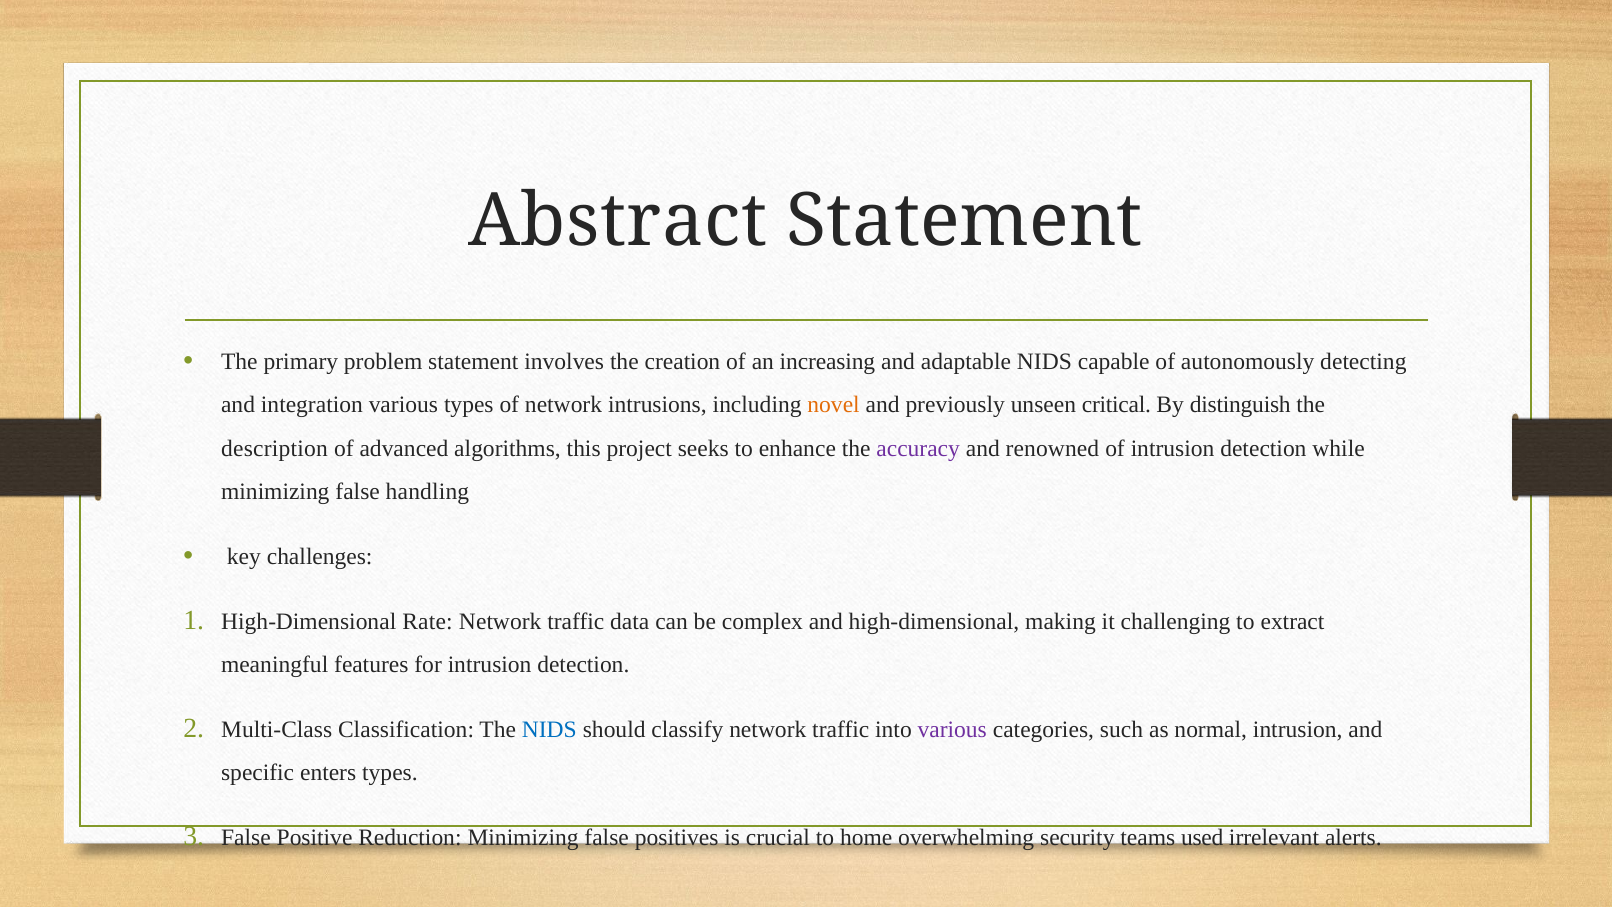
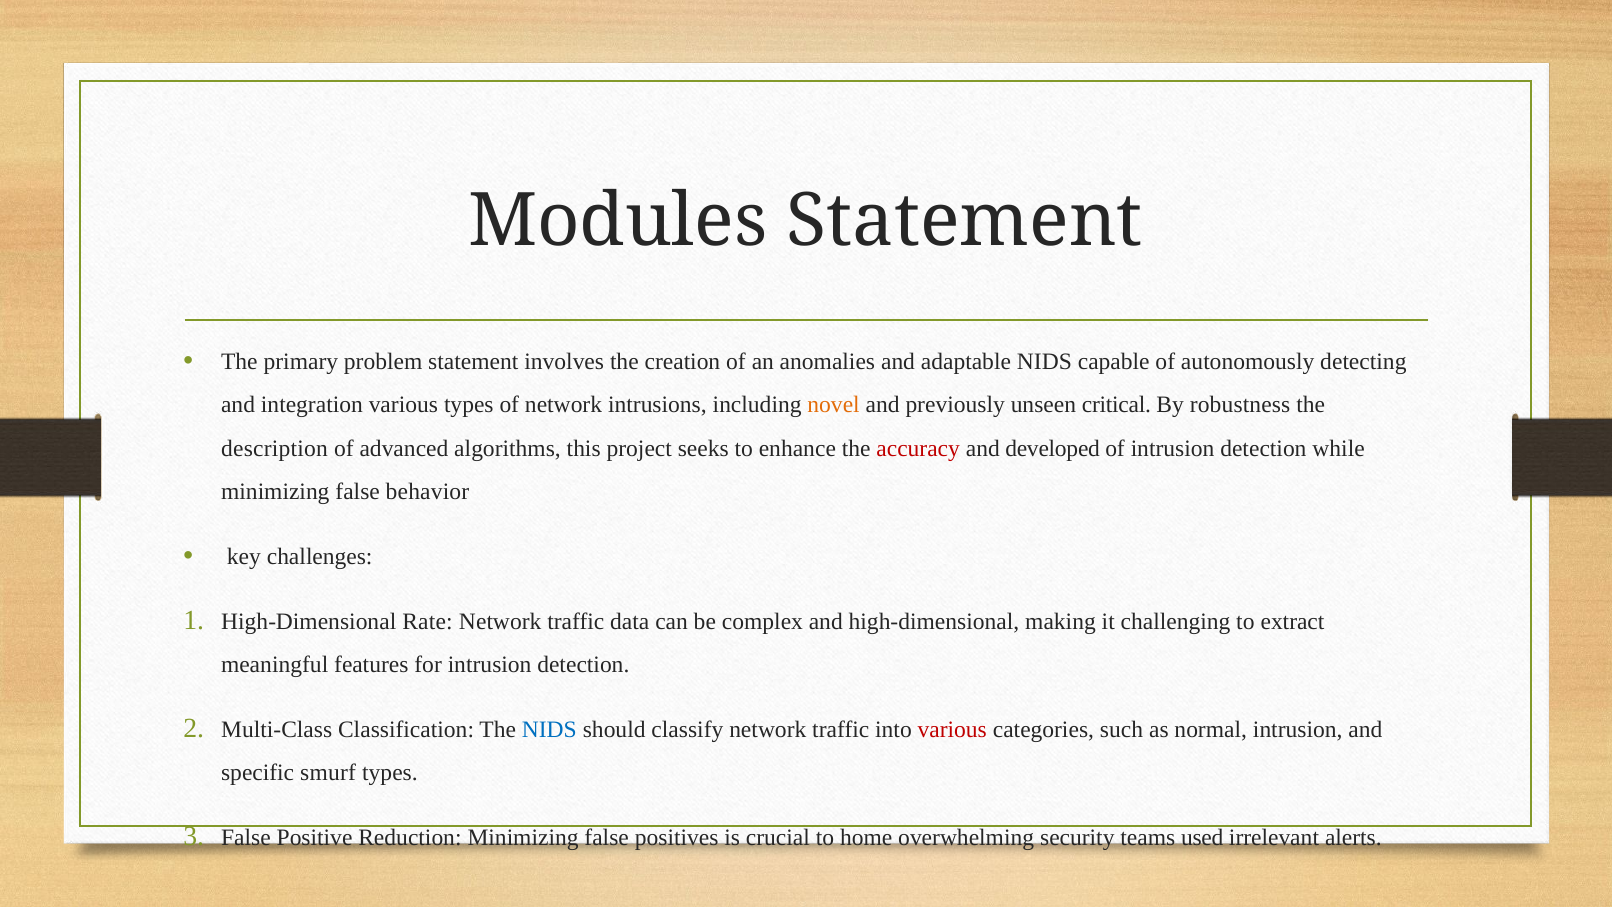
Abstract: Abstract -> Modules
increasing: increasing -> anomalies
distinguish: distinguish -> robustness
accuracy colour: purple -> red
renowned: renowned -> developed
handling: handling -> behavior
various at (952, 729) colour: purple -> red
enters: enters -> smurf
